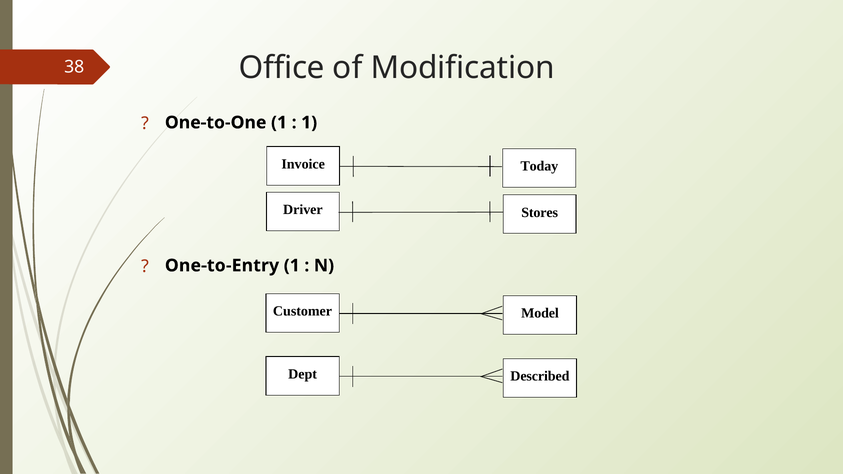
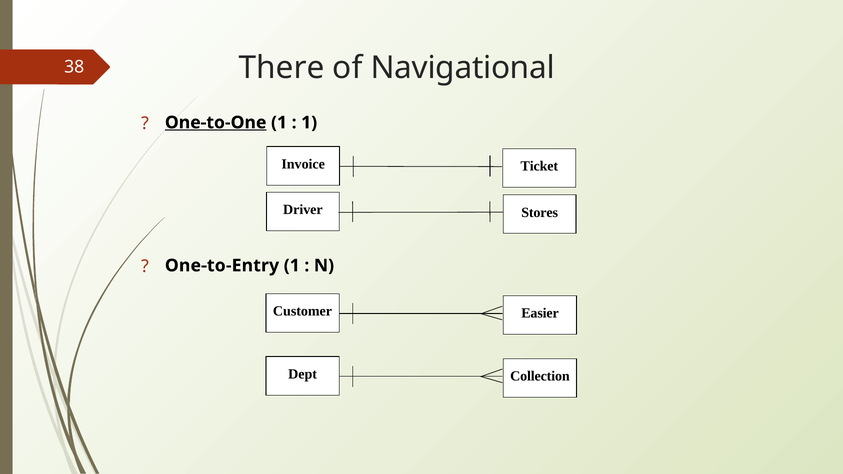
Office: Office -> There
Modification: Modification -> Navigational
One-to-One underline: none -> present
Today: Today -> Ticket
Model: Model -> Easier
Described: Described -> Collection
